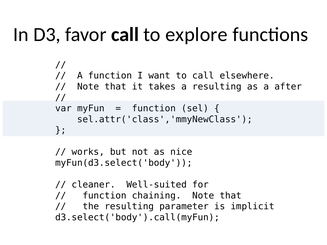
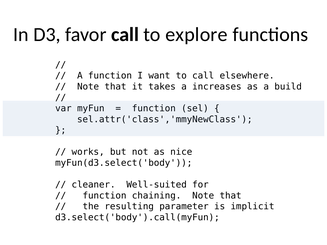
a resulting: resulting -> increases
after: after -> build
